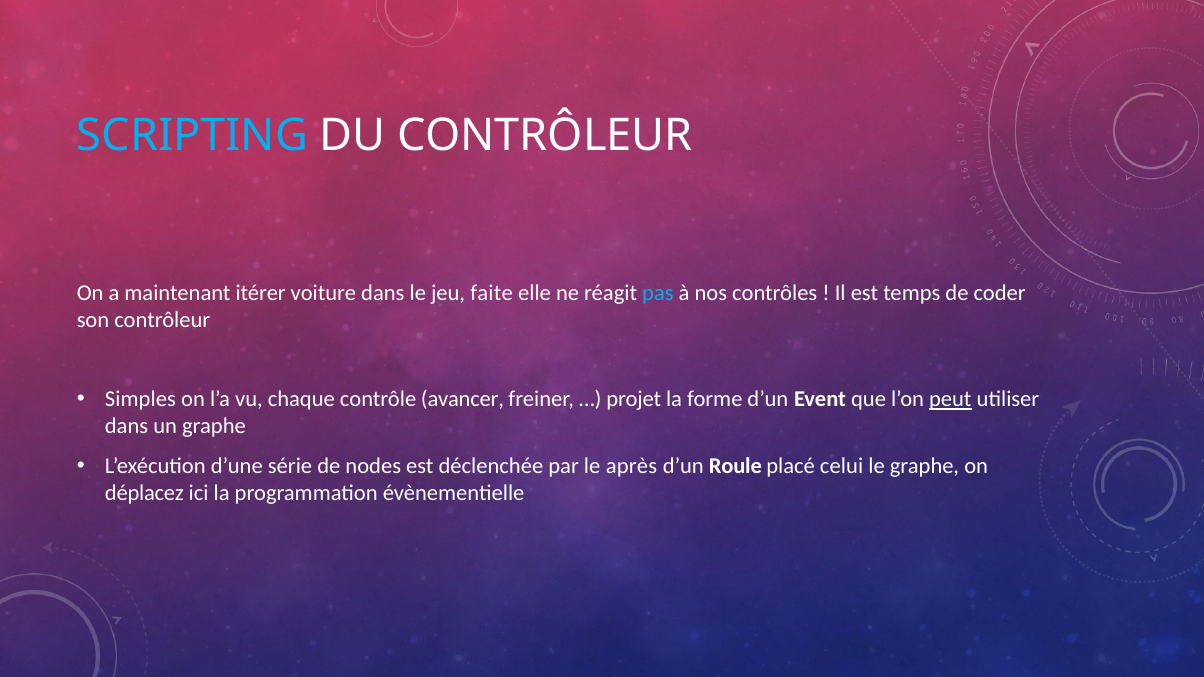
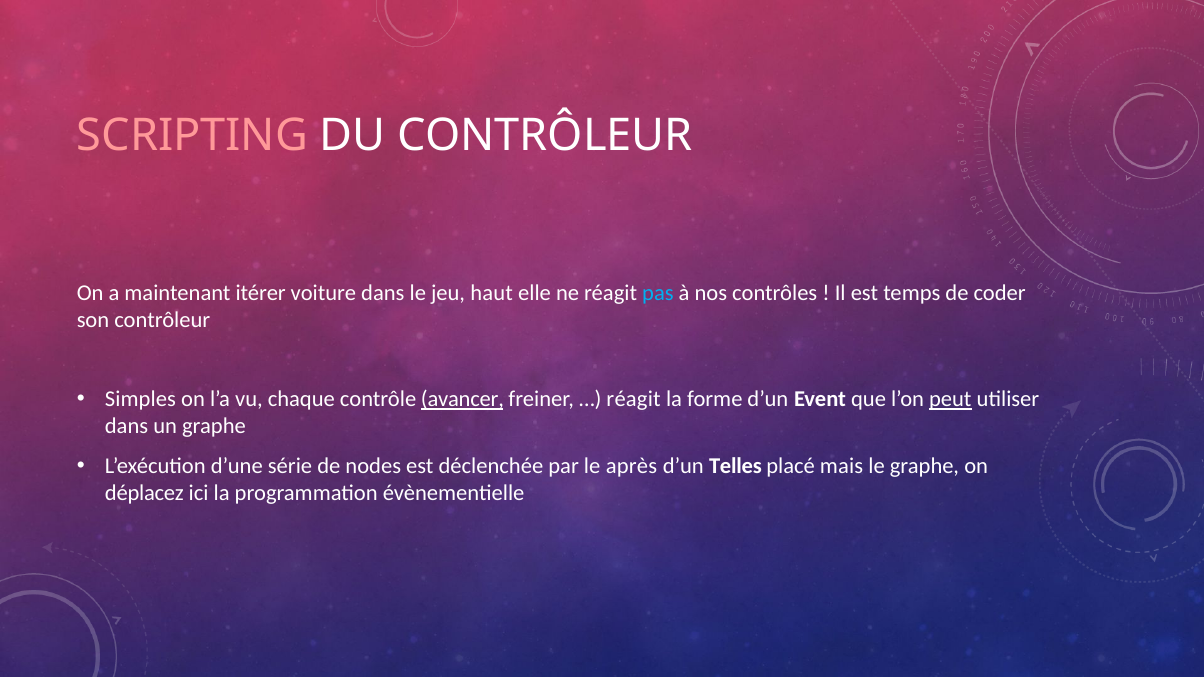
SCRIPTING colour: light blue -> pink
faite: faite -> haut
avancer underline: none -> present
projet at (634, 400): projet -> réagit
Roule: Roule -> Telles
celui: celui -> mais
